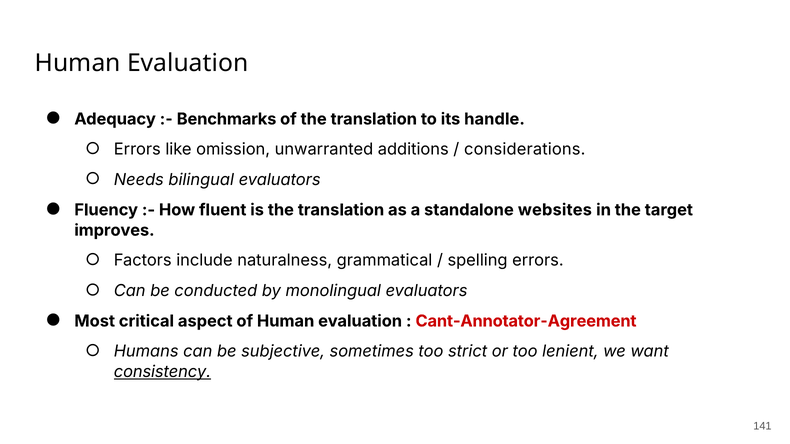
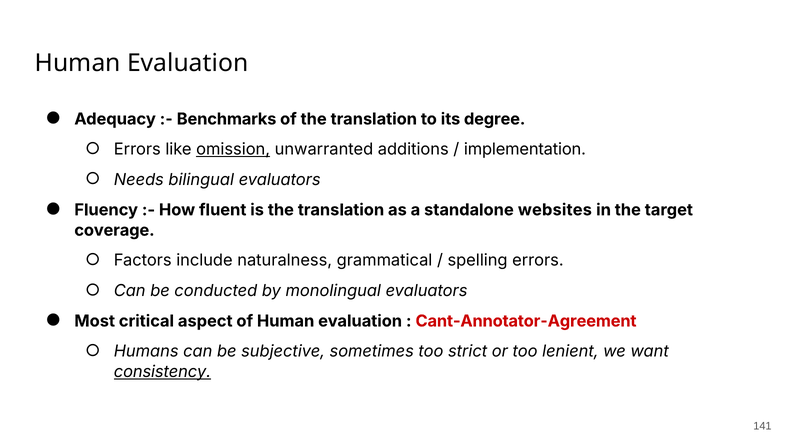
handle: handle -> degree
omission underline: none -> present
considerations: considerations -> implementation
improves: improves -> coverage
